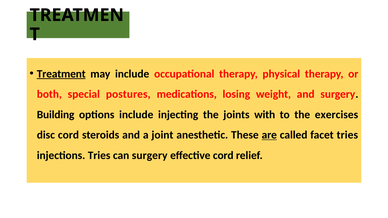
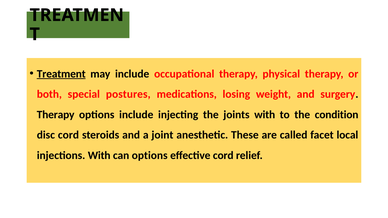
Building at (56, 115): Building -> Therapy
exercises: exercises -> condition
are underline: present -> none
facet tries: tries -> local
injections Tries: Tries -> With
can surgery: surgery -> options
